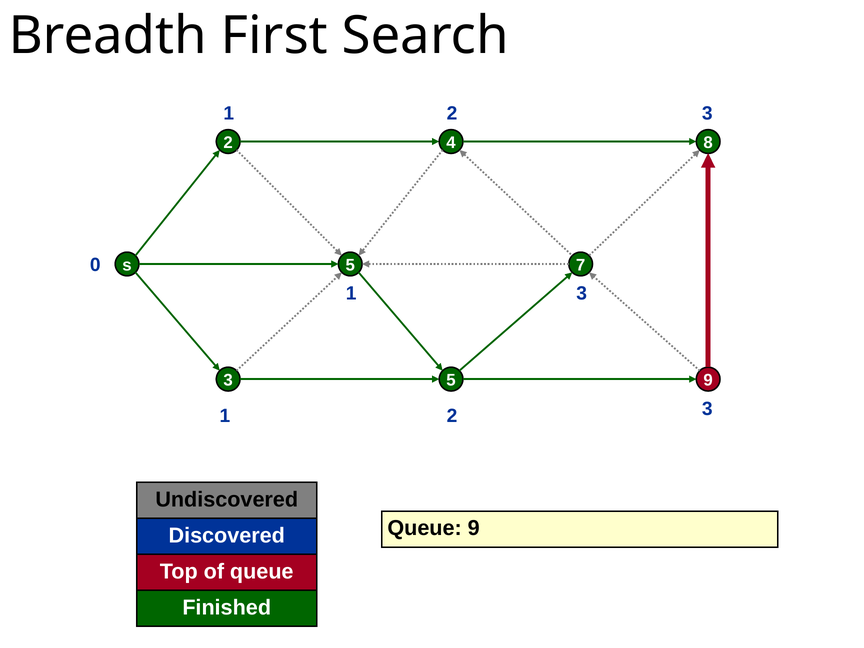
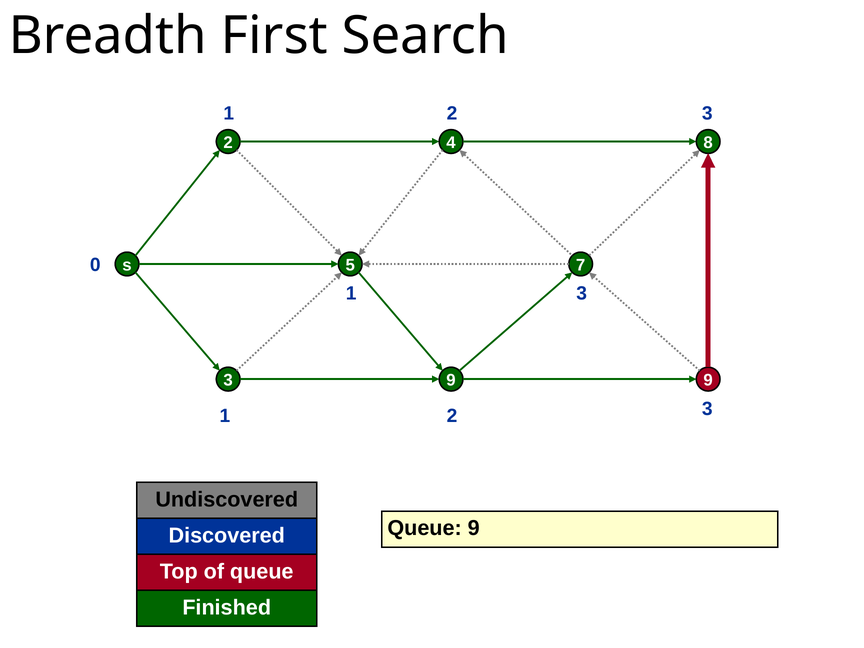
3 5: 5 -> 9
